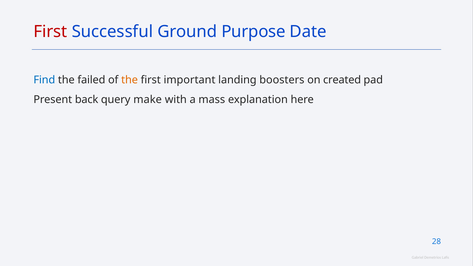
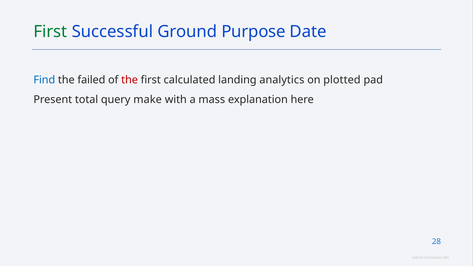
First at (50, 32) colour: red -> green
the at (130, 80) colour: orange -> red
important: important -> calculated
boosters: boosters -> analytics
created: created -> plotted
back: back -> total
